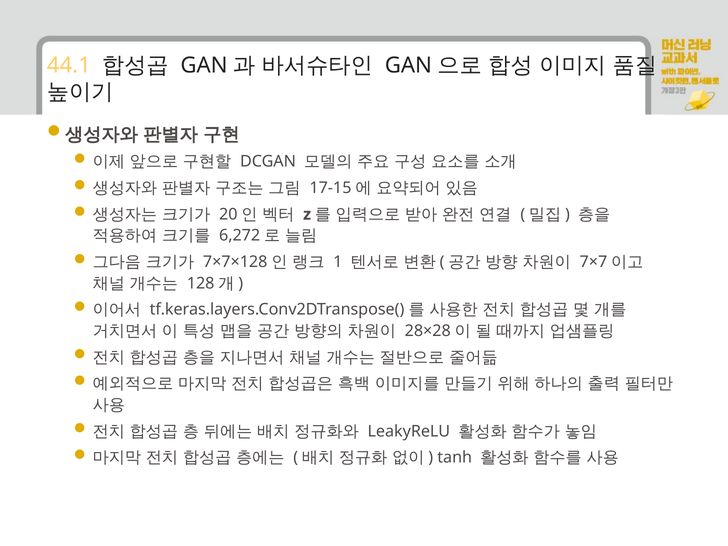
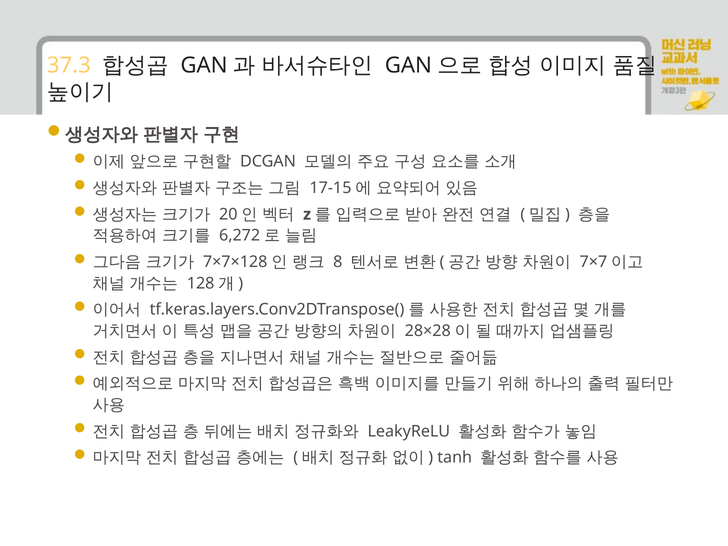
44.1: 44.1 -> 37.3
1: 1 -> 8
